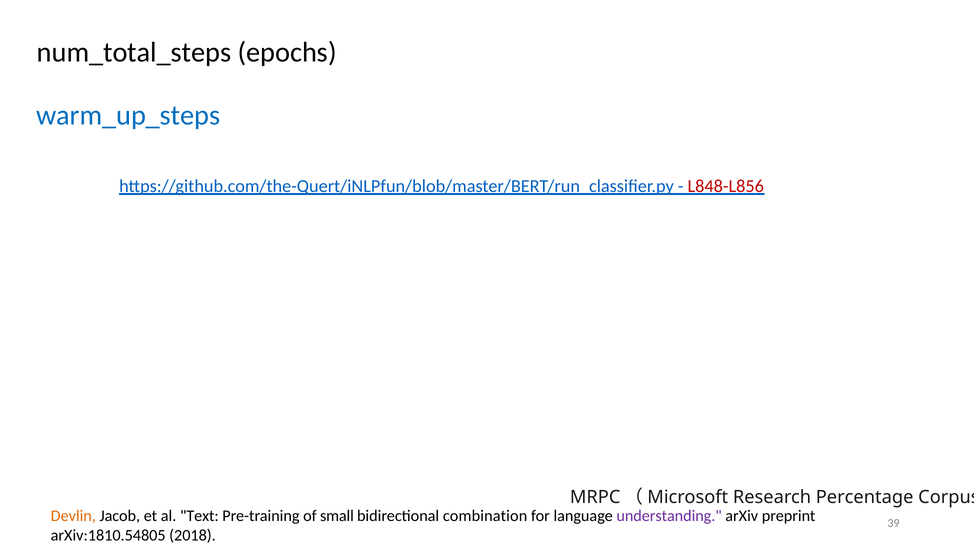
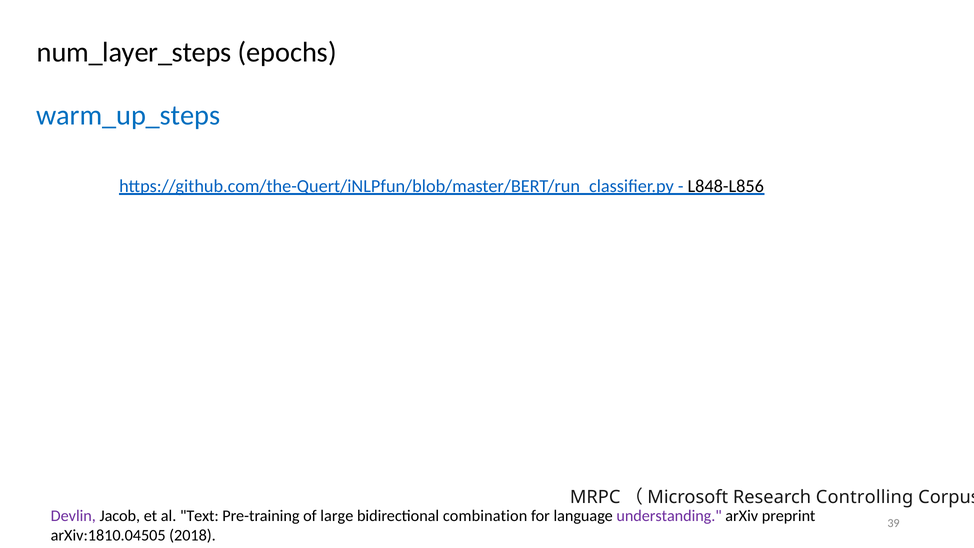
num_total_steps: num_total_steps -> num_layer_steps
L848-L856 colour: red -> black
Percentage: Percentage -> Controlling
Devlin colour: orange -> purple
small: small -> large
arXiv:1810.54805: arXiv:1810.54805 -> arXiv:1810.04505
